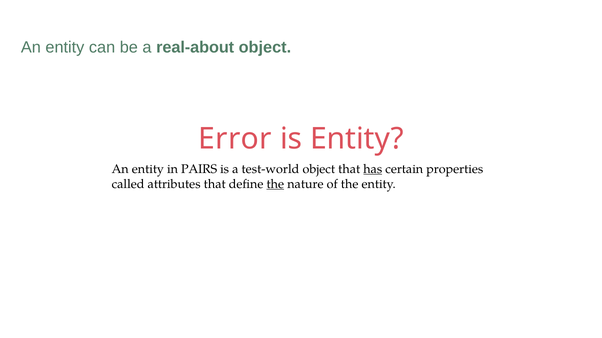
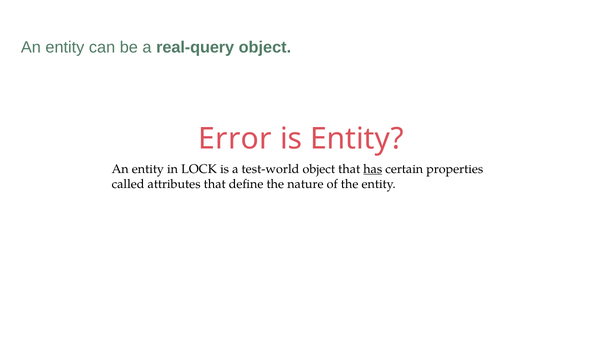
real-about: real-about -> real-query
PAIRS: PAIRS -> LOCK
the at (275, 184) underline: present -> none
